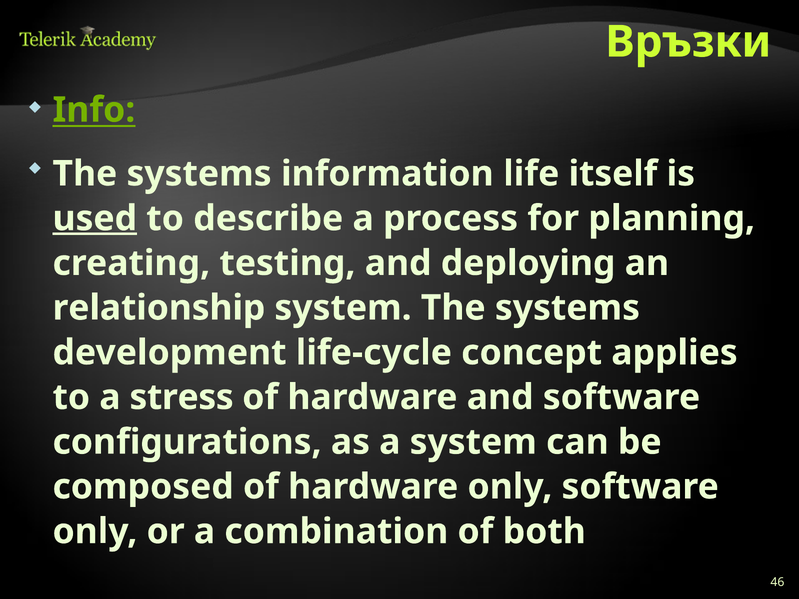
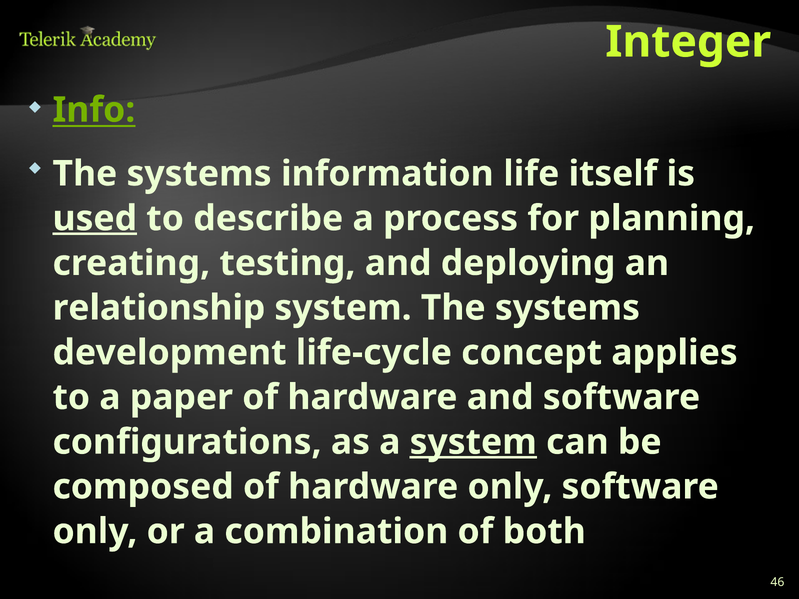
Връзки: Връзки -> Integer
stress: stress -> paper
system at (473, 442) underline: none -> present
